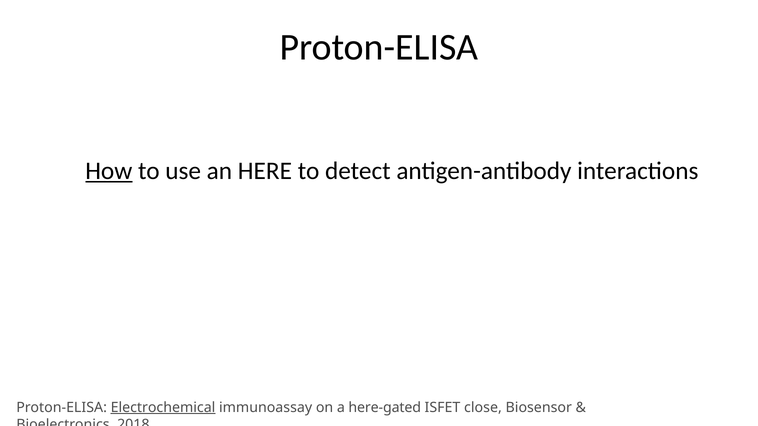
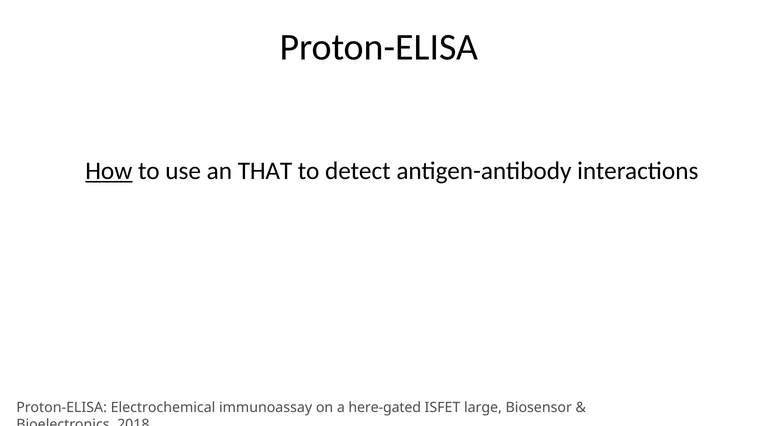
HERE: HERE -> THAT
Electrochemical underline: present -> none
close: close -> large
